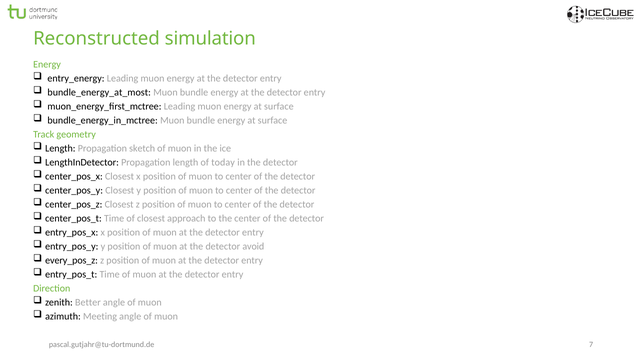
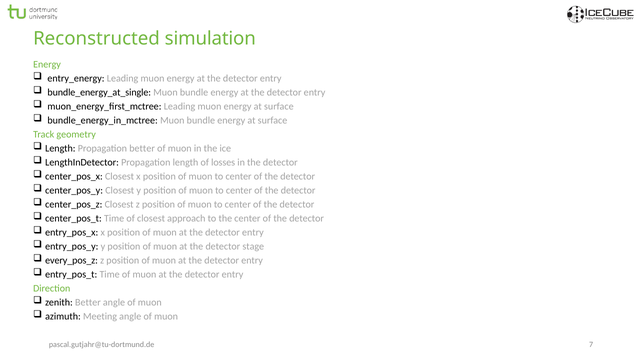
bundle_energy_at_most: bundle_energy_at_most -> bundle_energy_at_single
Propagation sketch: sketch -> better
today: today -> losses
avoid: avoid -> stage
